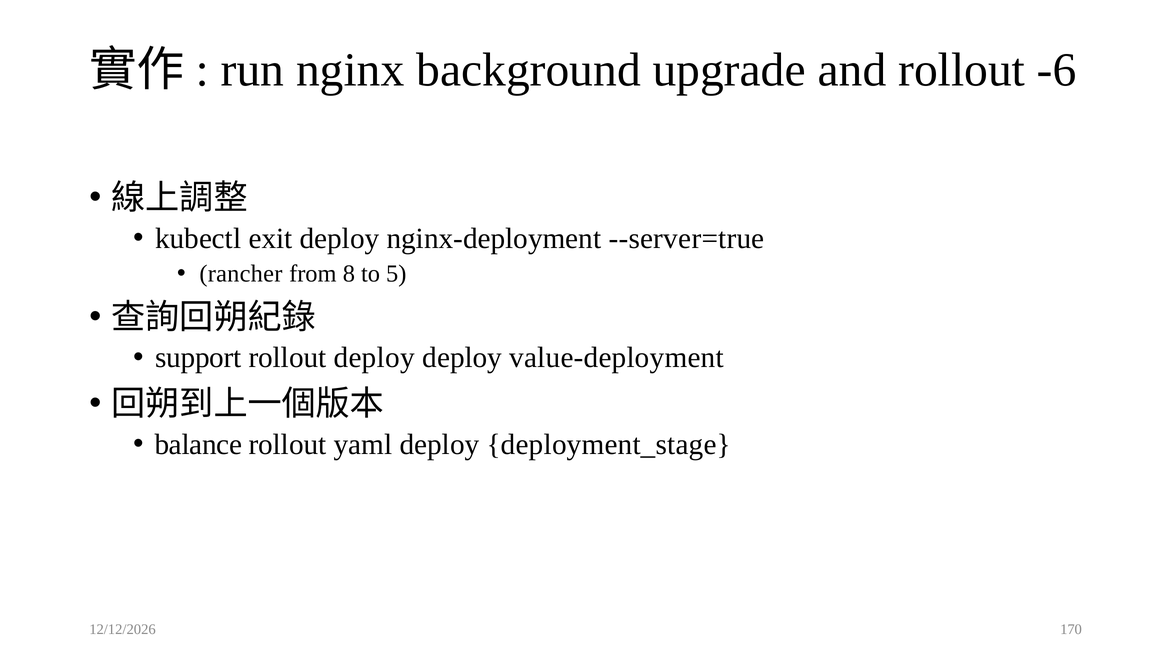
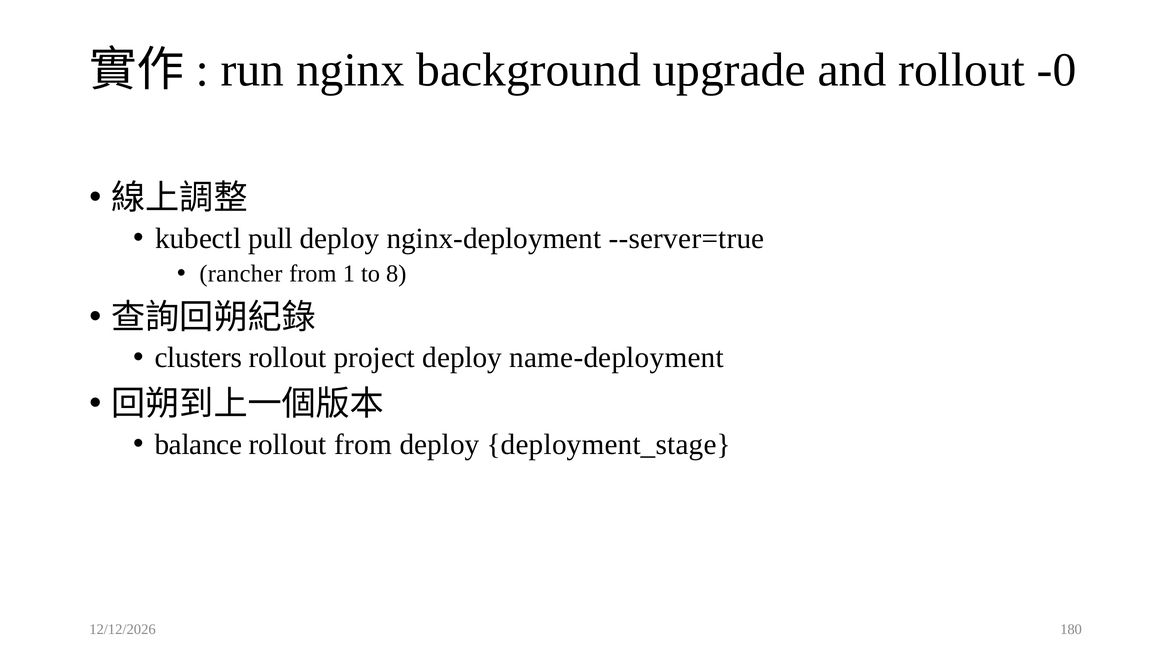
-6: -6 -> -0
exit: exit -> pull
8: 8 -> 1
5: 5 -> 8
support: support -> clusters
rollout deploy: deploy -> project
value-deployment: value-deployment -> name-deployment
rollout yaml: yaml -> from
170: 170 -> 180
